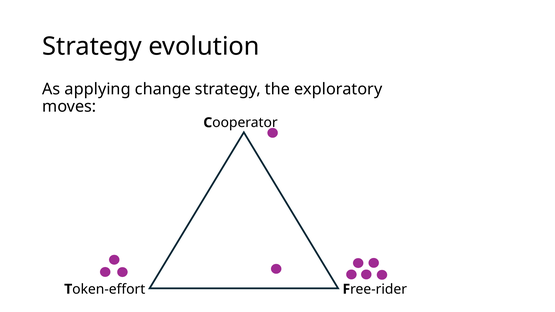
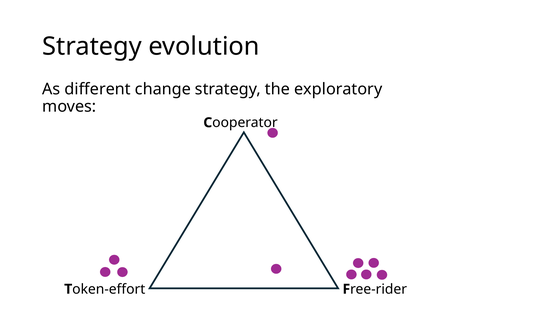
applying: applying -> different
